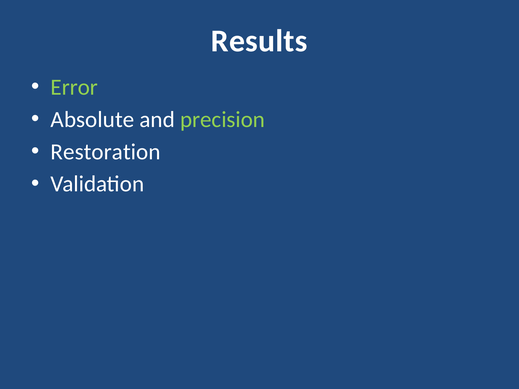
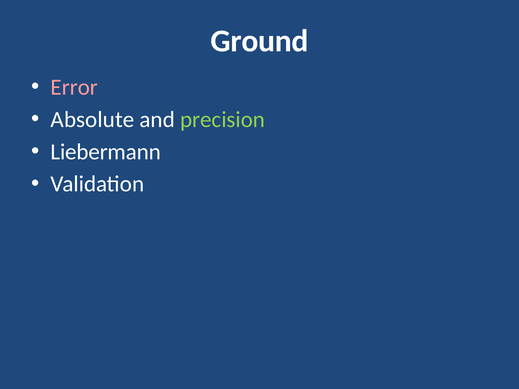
Results: Results -> Ground
Error colour: light green -> pink
Restoration: Restoration -> Liebermann
